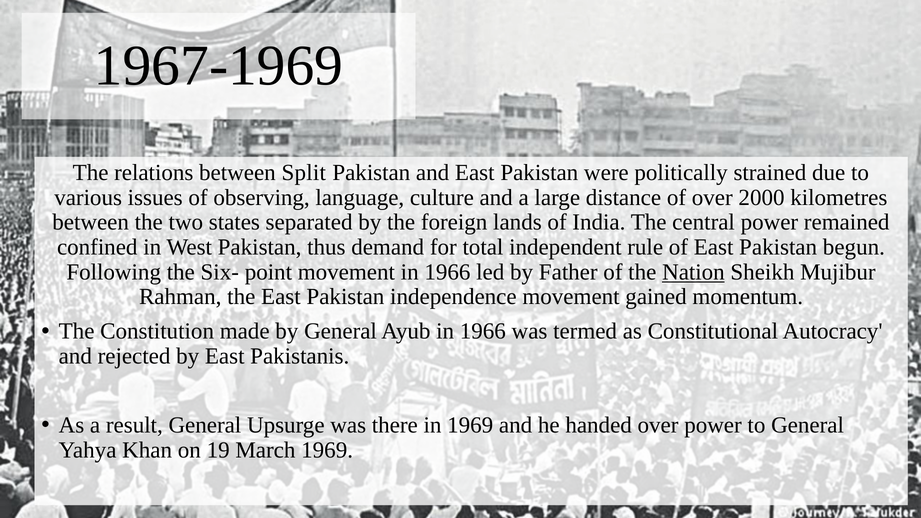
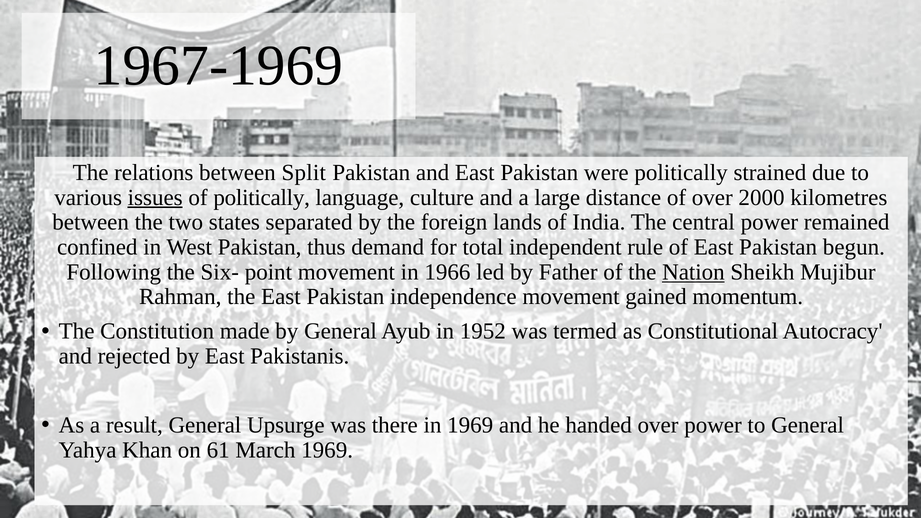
issues underline: none -> present
of observing: observing -> politically
Ayub in 1966: 1966 -> 1952
19: 19 -> 61
